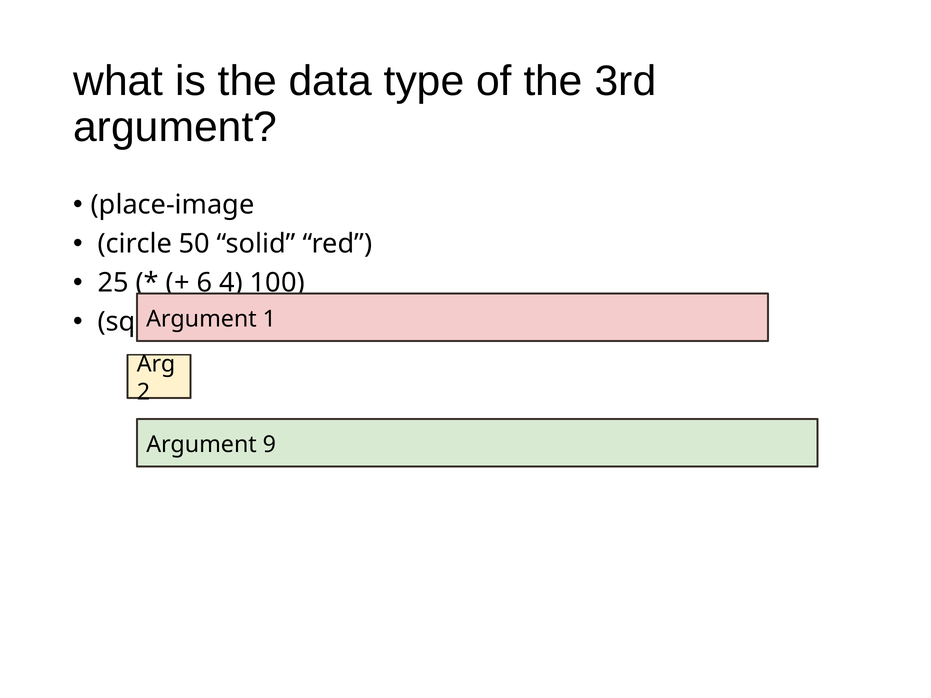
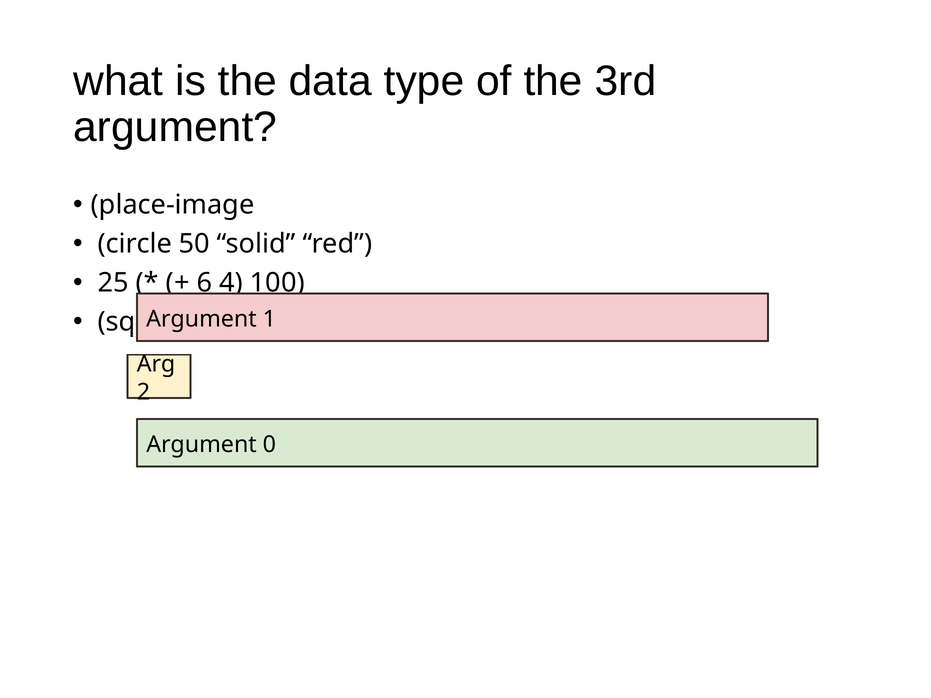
9: 9 -> 0
